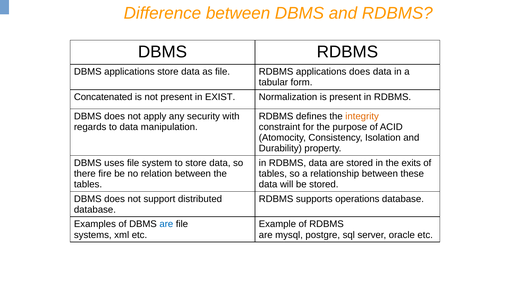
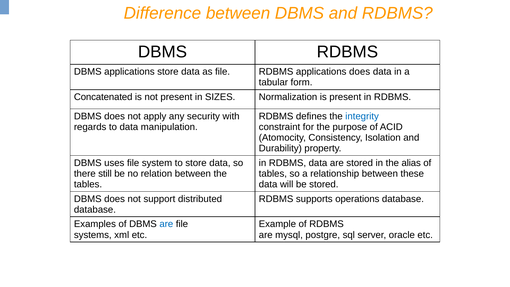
EXIST: EXIST -> SIZES
integrity colour: orange -> blue
exits: exits -> alias
fire: fire -> still
